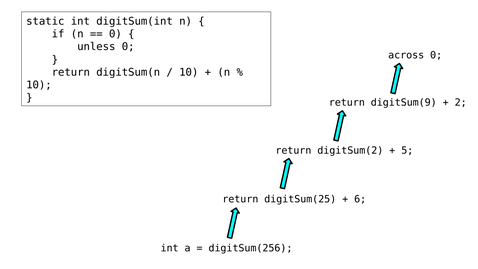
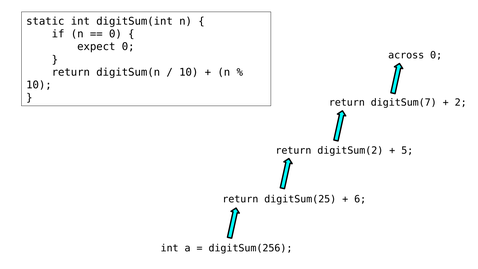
unless: unless -> expect
digitSum(9: digitSum(9 -> digitSum(7
